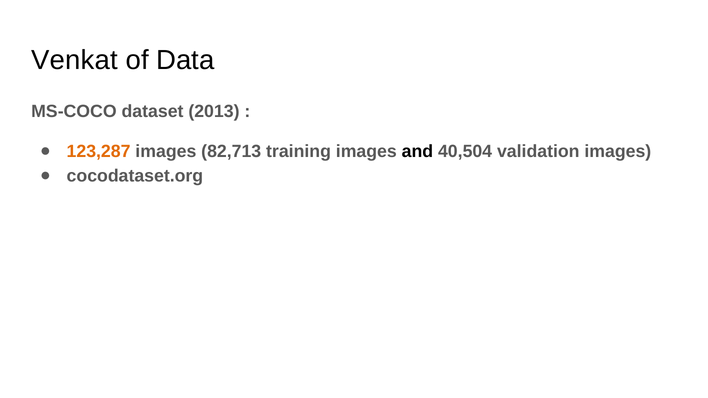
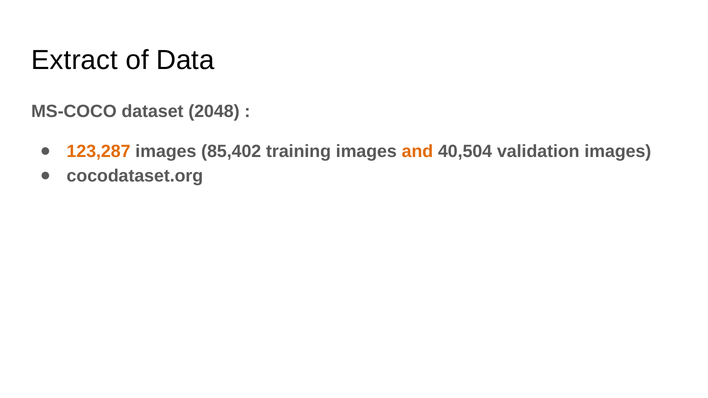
Venkat: Venkat -> Extract
2013: 2013 -> 2048
82,713: 82,713 -> 85,402
and colour: black -> orange
